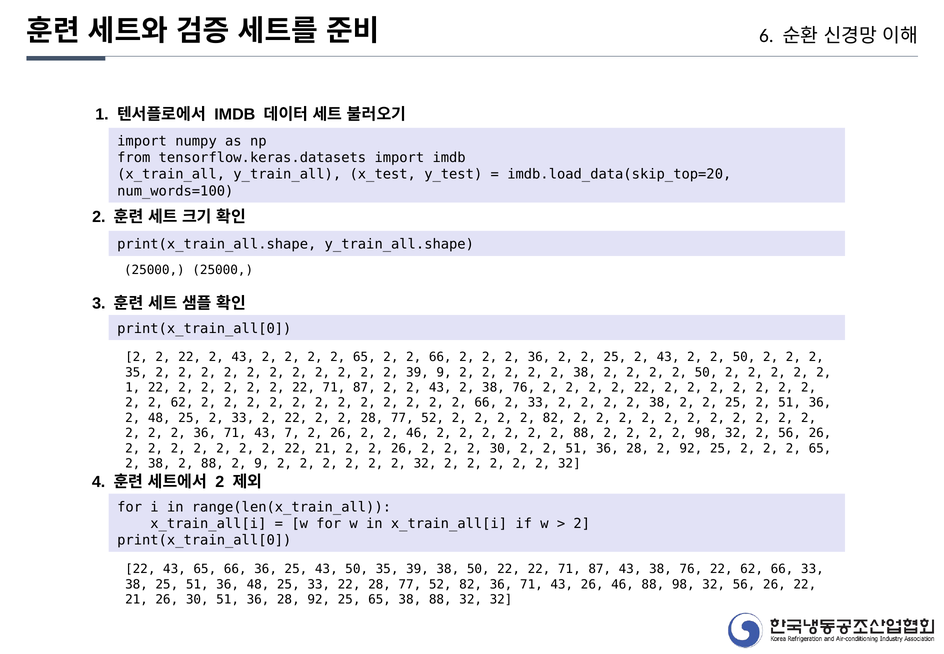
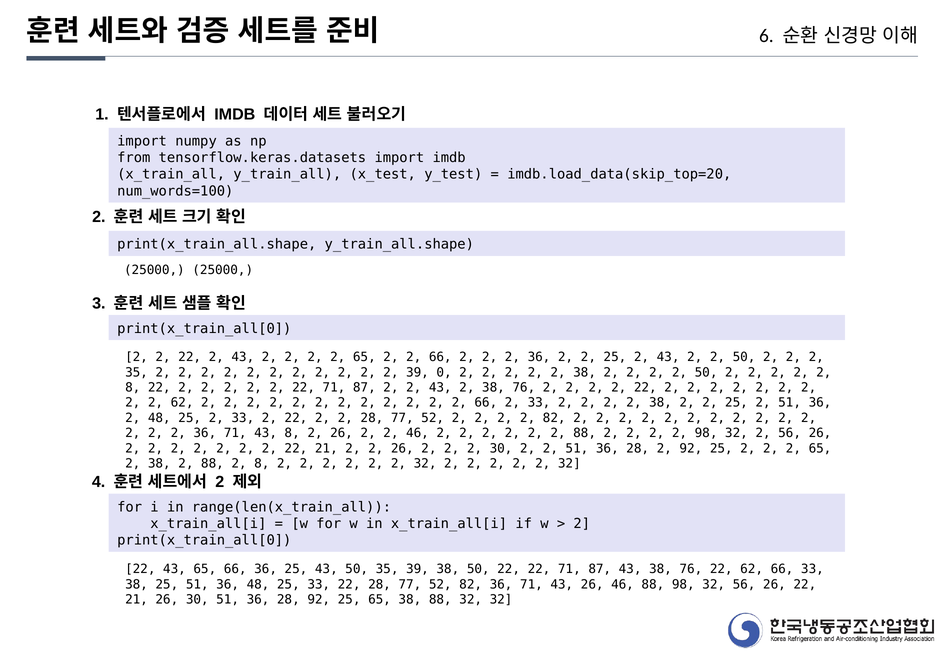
39 9: 9 -> 0
1 at (133, 387): 1 -> 8
43 7: 7 -> 8
88 2 9: 9 -> 8
